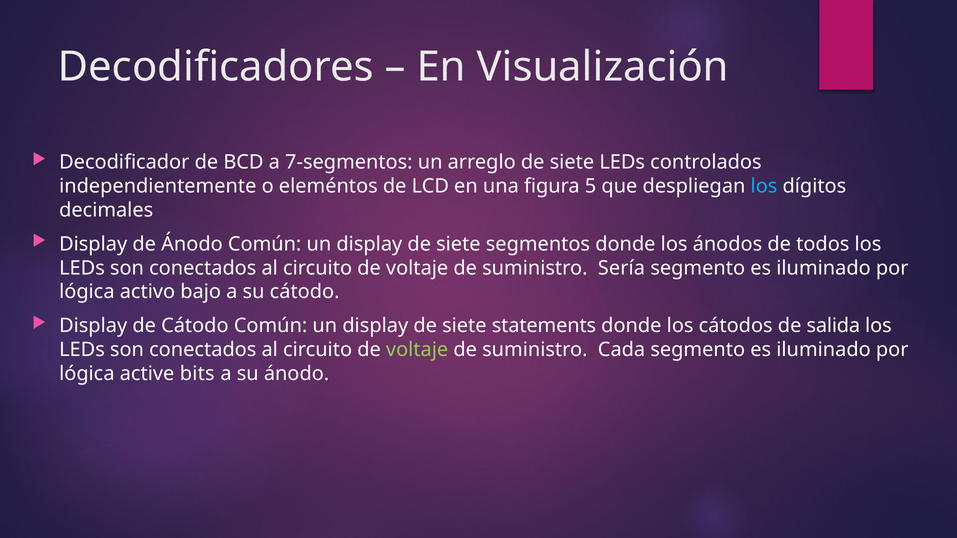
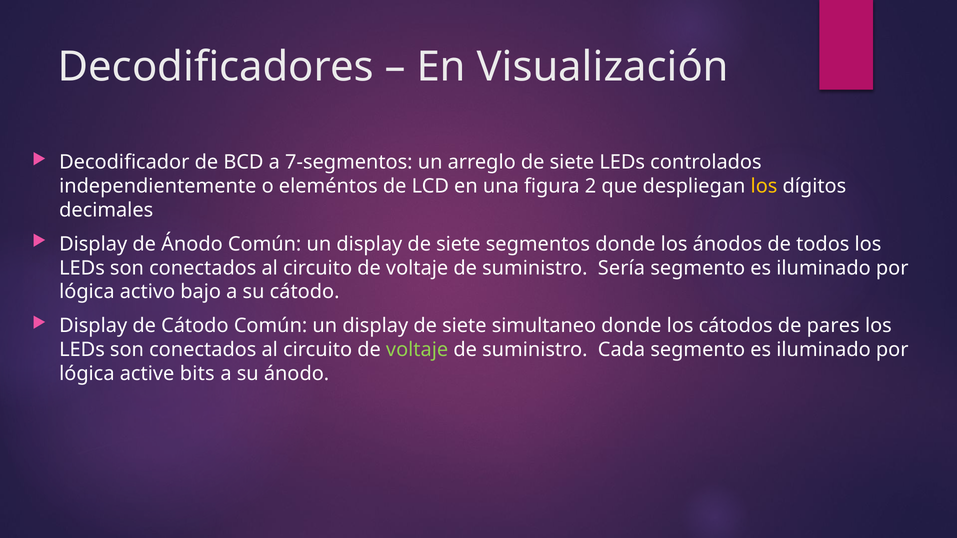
5: 5 -> 2
los at (764, 186) colour: light blue -> yellow
statements: statements -> simultaneo
salida: salida -> pares
